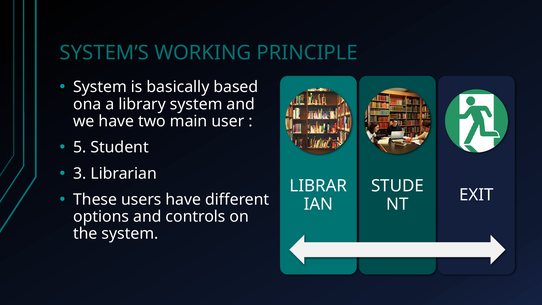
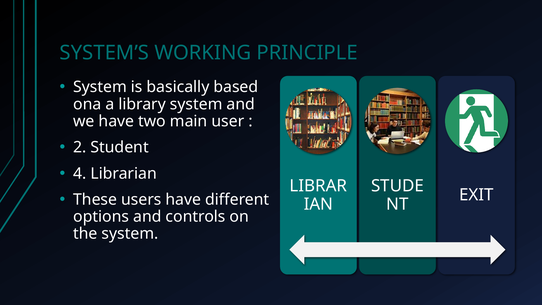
5: 5 -> 2
3: 3 -> 4
